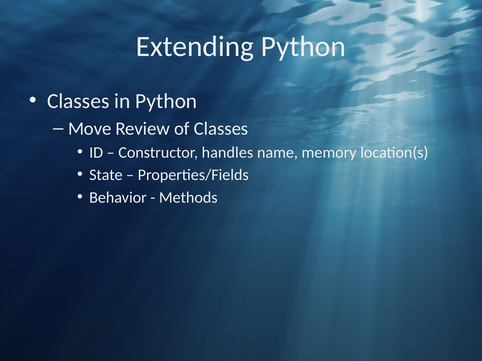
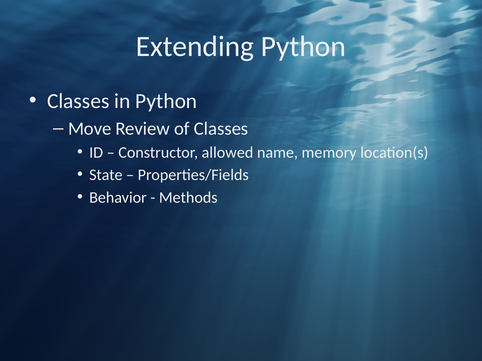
handles: handles -> allowed
